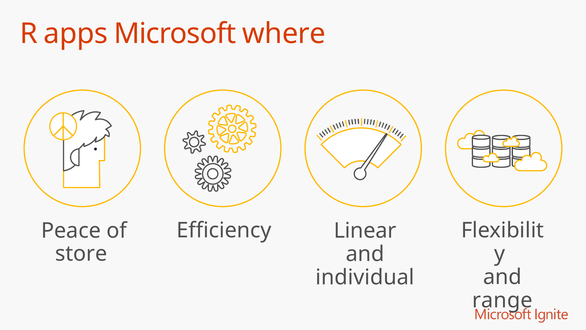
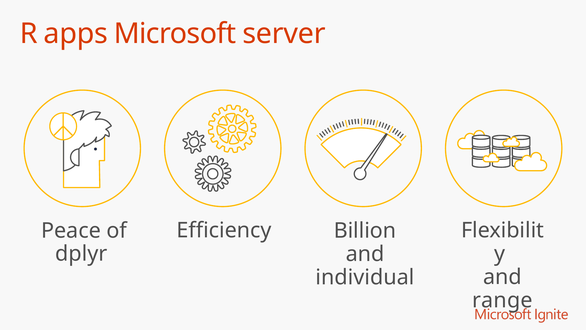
where: where -> server
Linear: Linear -> Billion
store: store -> dplyr
